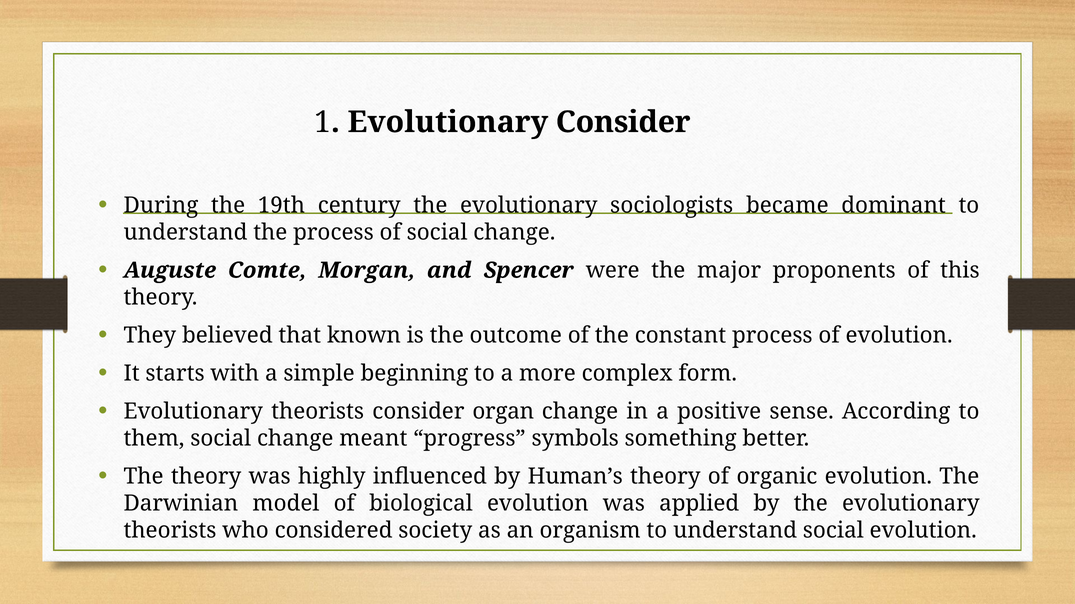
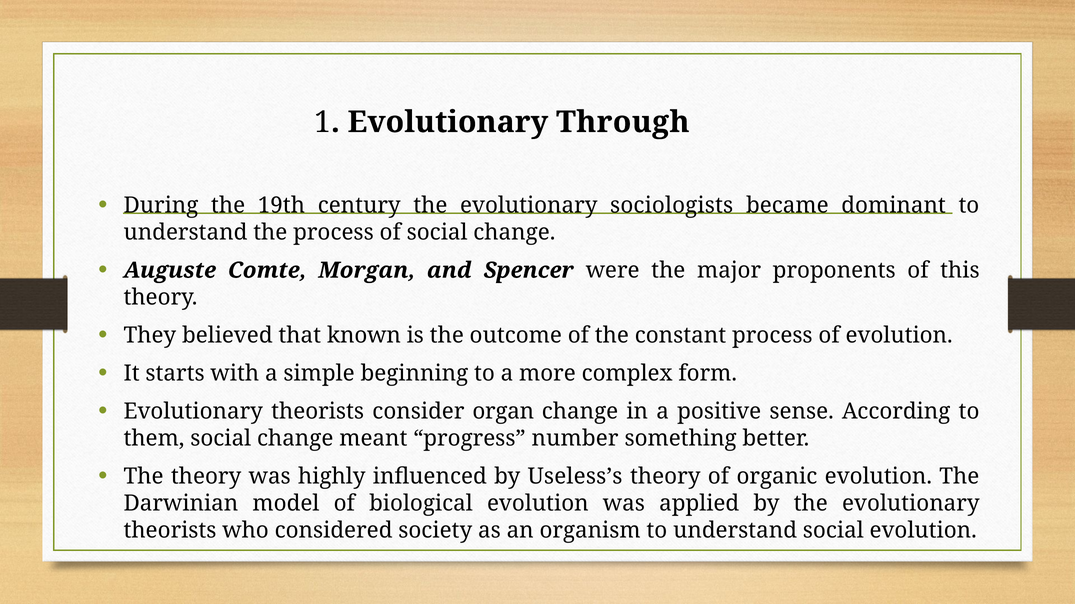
Evolutionary Consider: Consider -> Through
symbols: symbols -> number
Human’s: Human’s -> Useless’s
